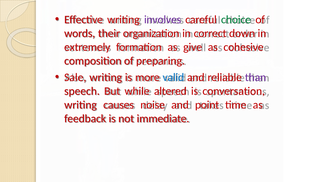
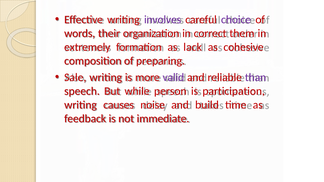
choice colour: green -> purple
down: down -> them
give: give -> lack
valid colour: blue -> purple
altered: altered -> person
conversation: conversation -> participation
point: point -> build
